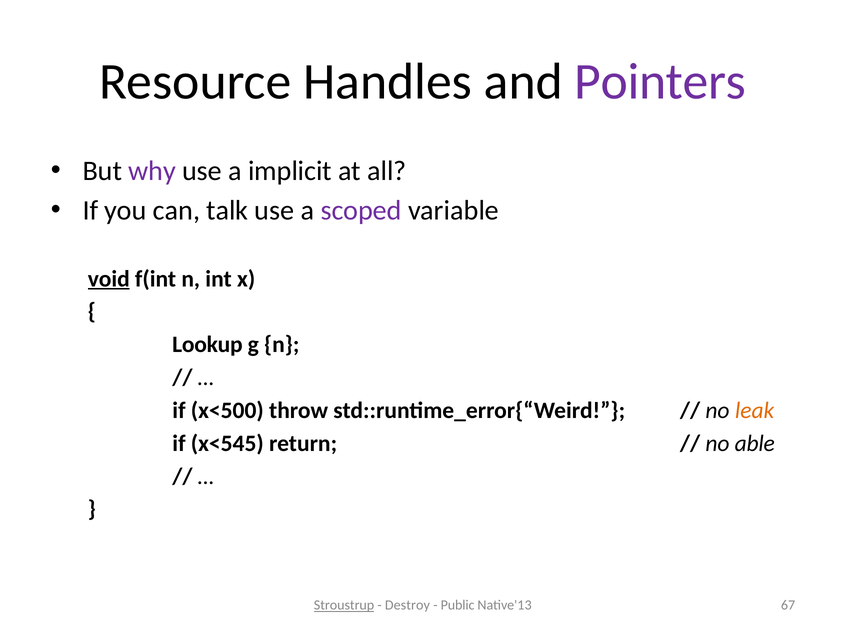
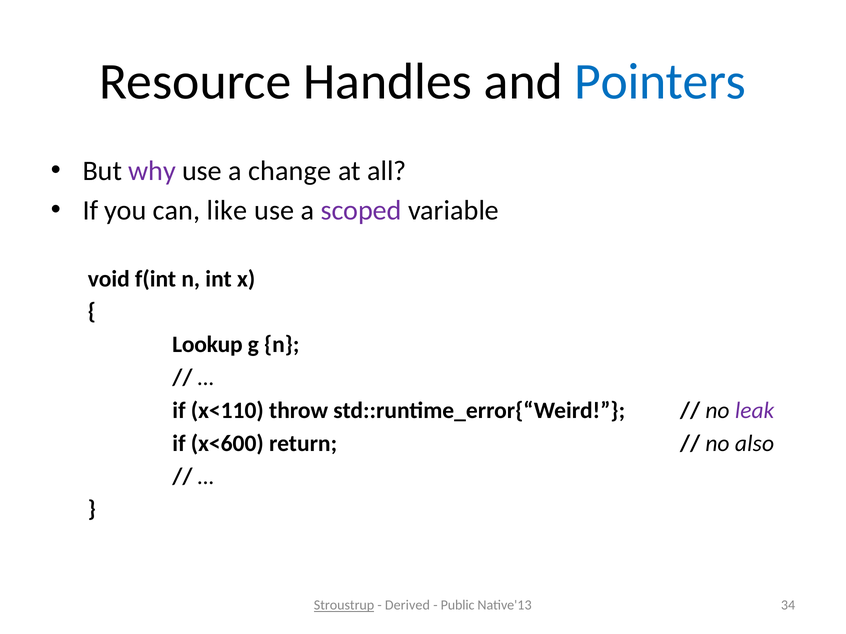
Pointers colour: purple -> blue
implicit: implicit -> change
talk: talk -> like
void underline: present -> none
x<500: x<500 -> x<110
leak colour: orange -> purple
x<545: x<545 -> x<600
able: able -> also
Destroy: Destroy -> Derived
67: 67 -> 34
